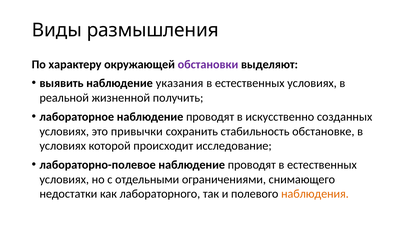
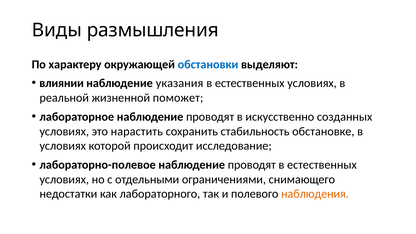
обстановки colour: purple -> blue
выявить: выявить -> влиянии
получить: получить -> поможет
привычки: привычки -> нарастить
